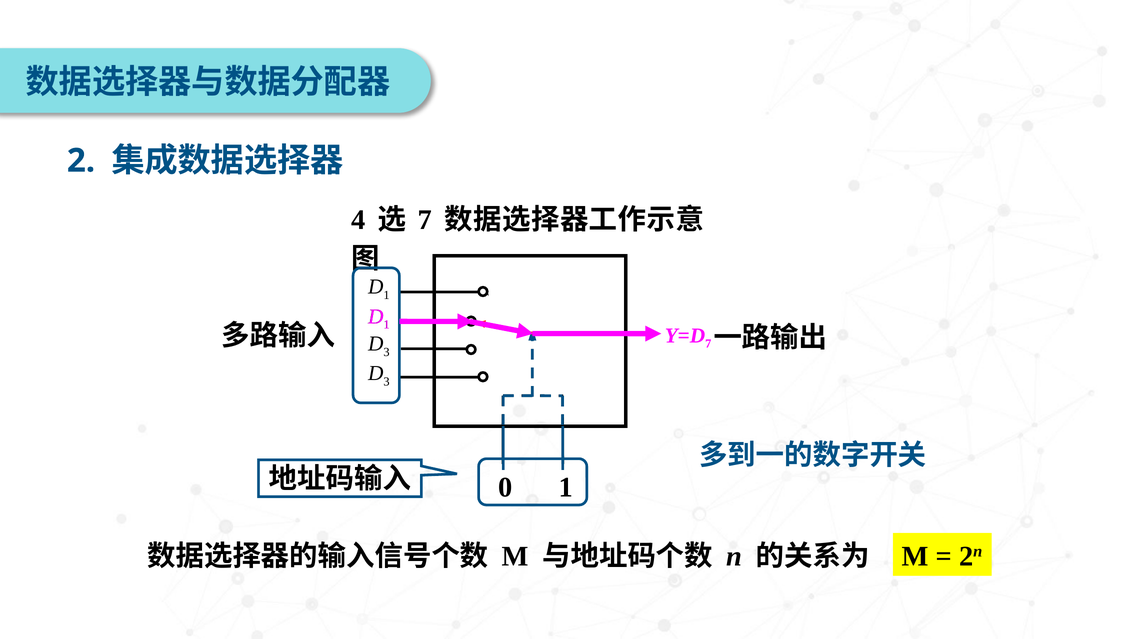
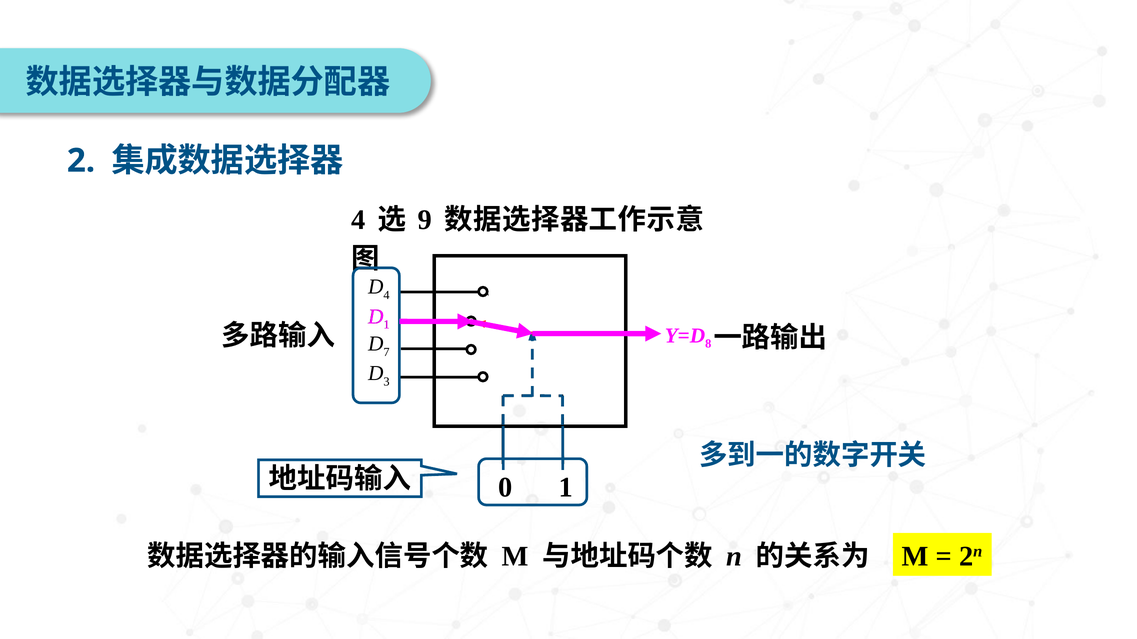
7 at (425, 220): 7 -> 9
1 at (387, 295): 1 -> 4
7 at (708, 344): 7 -> 8
3 at (387, 352): 3 -> 7
